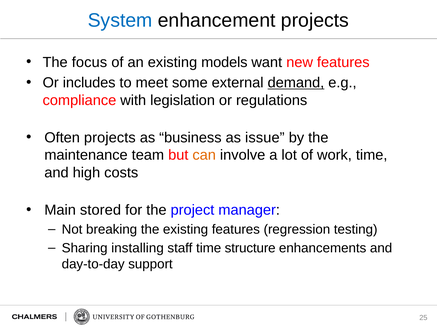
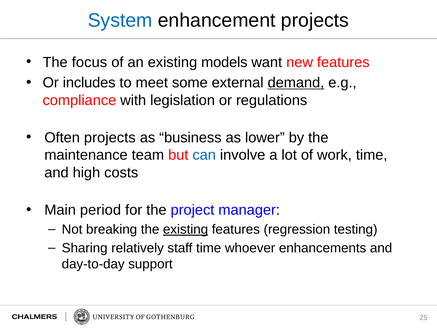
issue: issue -> lower
can colour: orange -> blue
stored: stored -> period
existing at (186, 229) underline: none -> present
installing: installing -> relatively
structure: structure -> whoever
